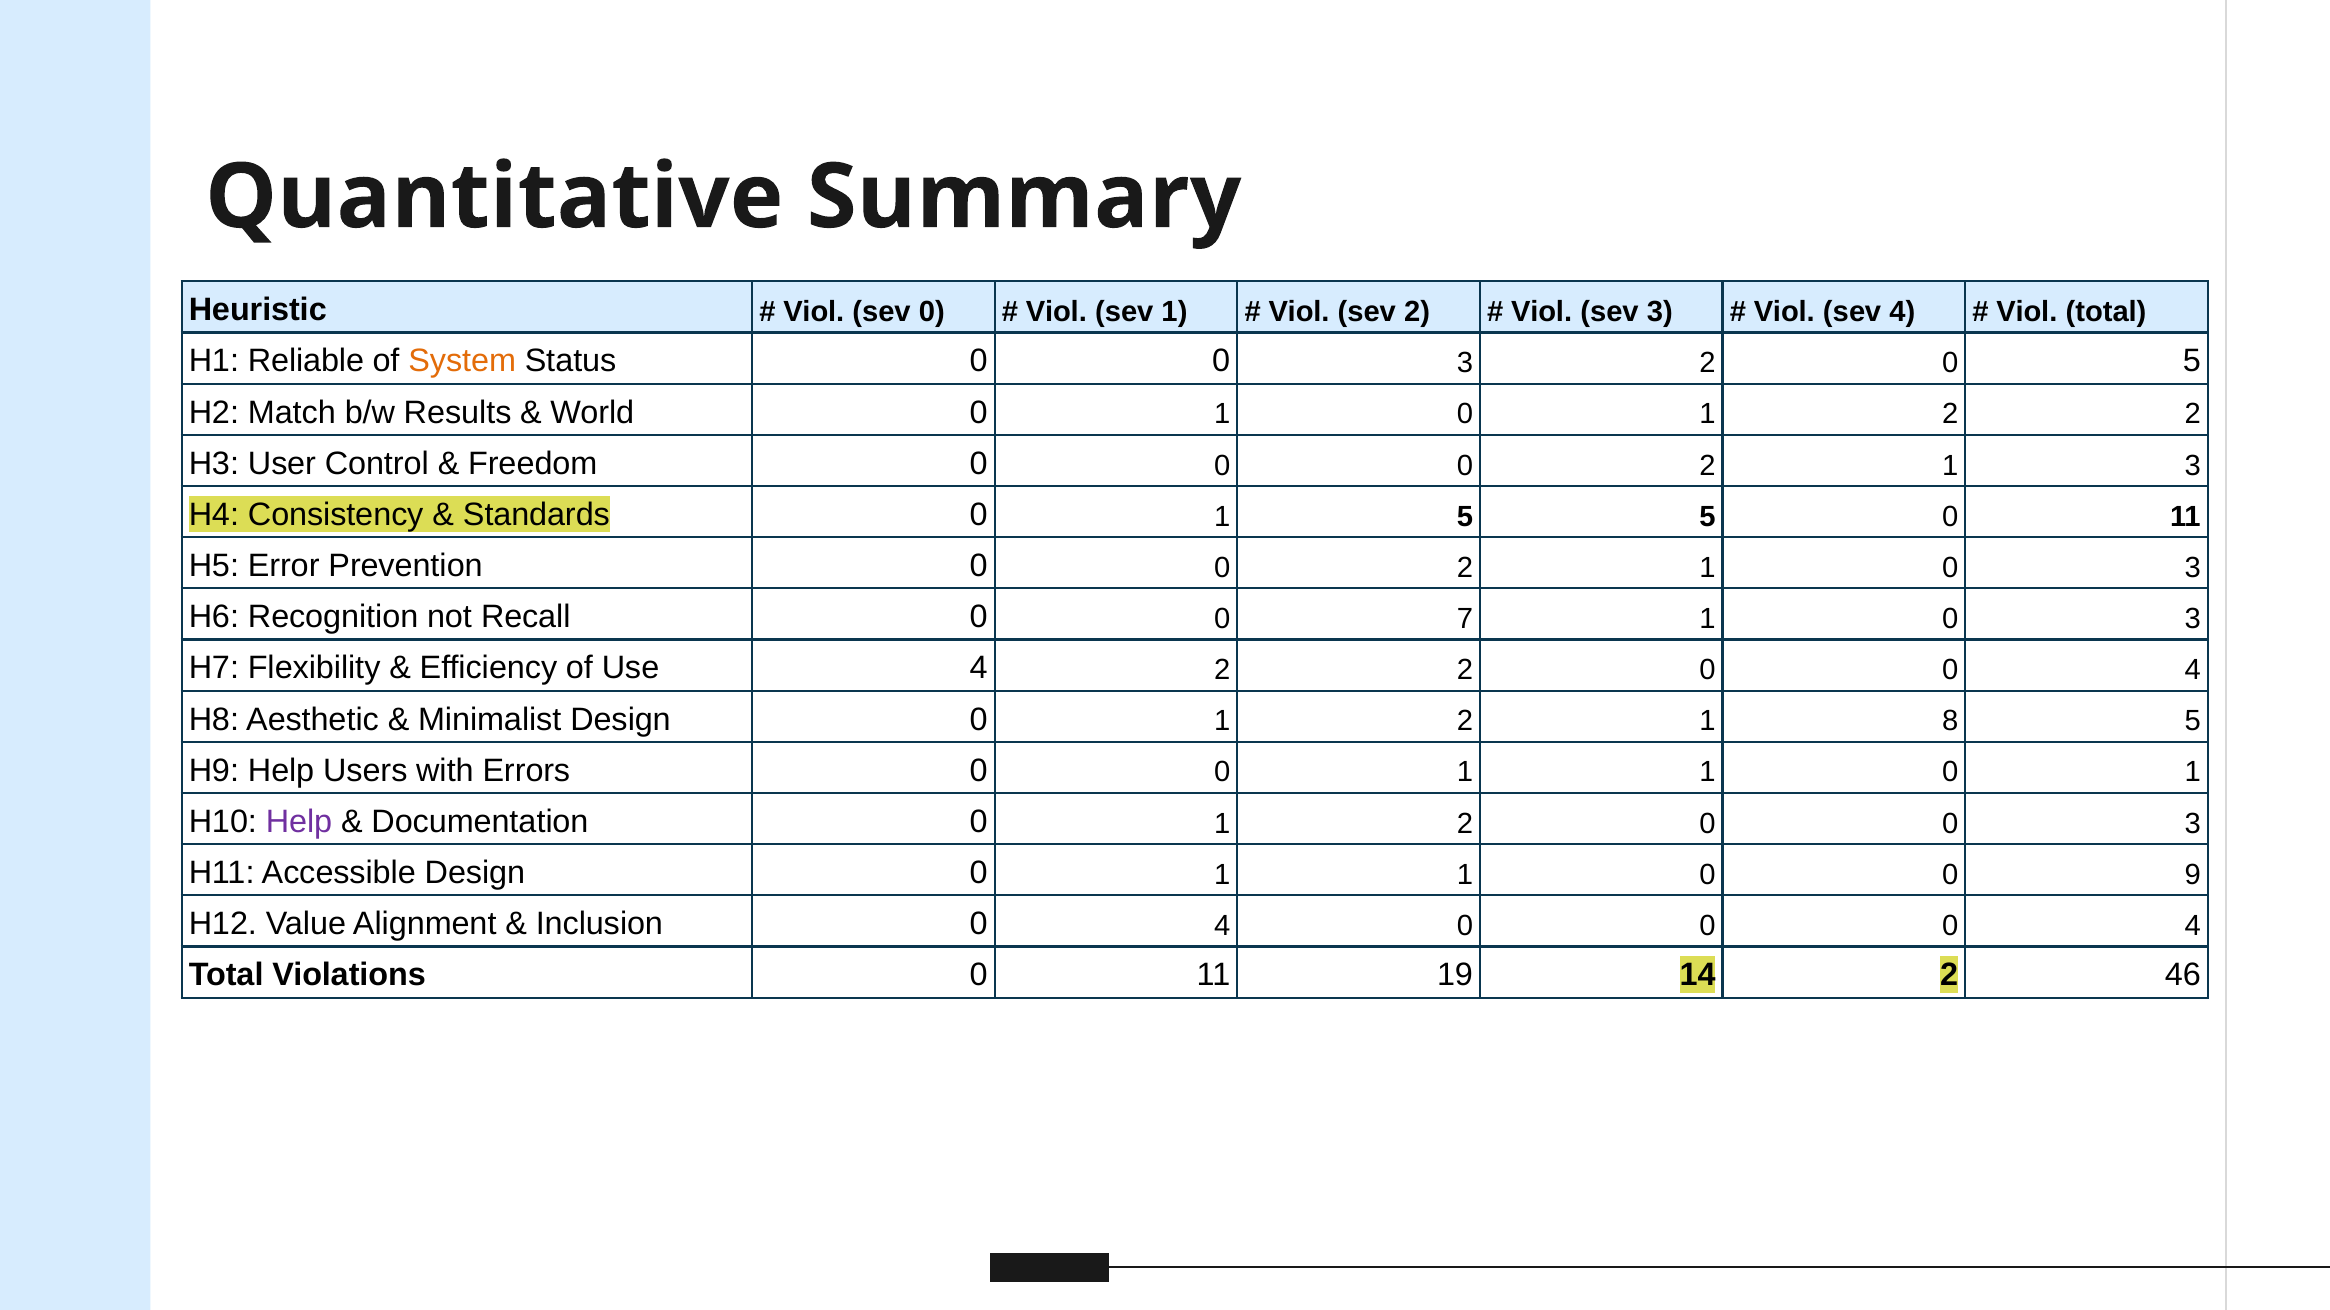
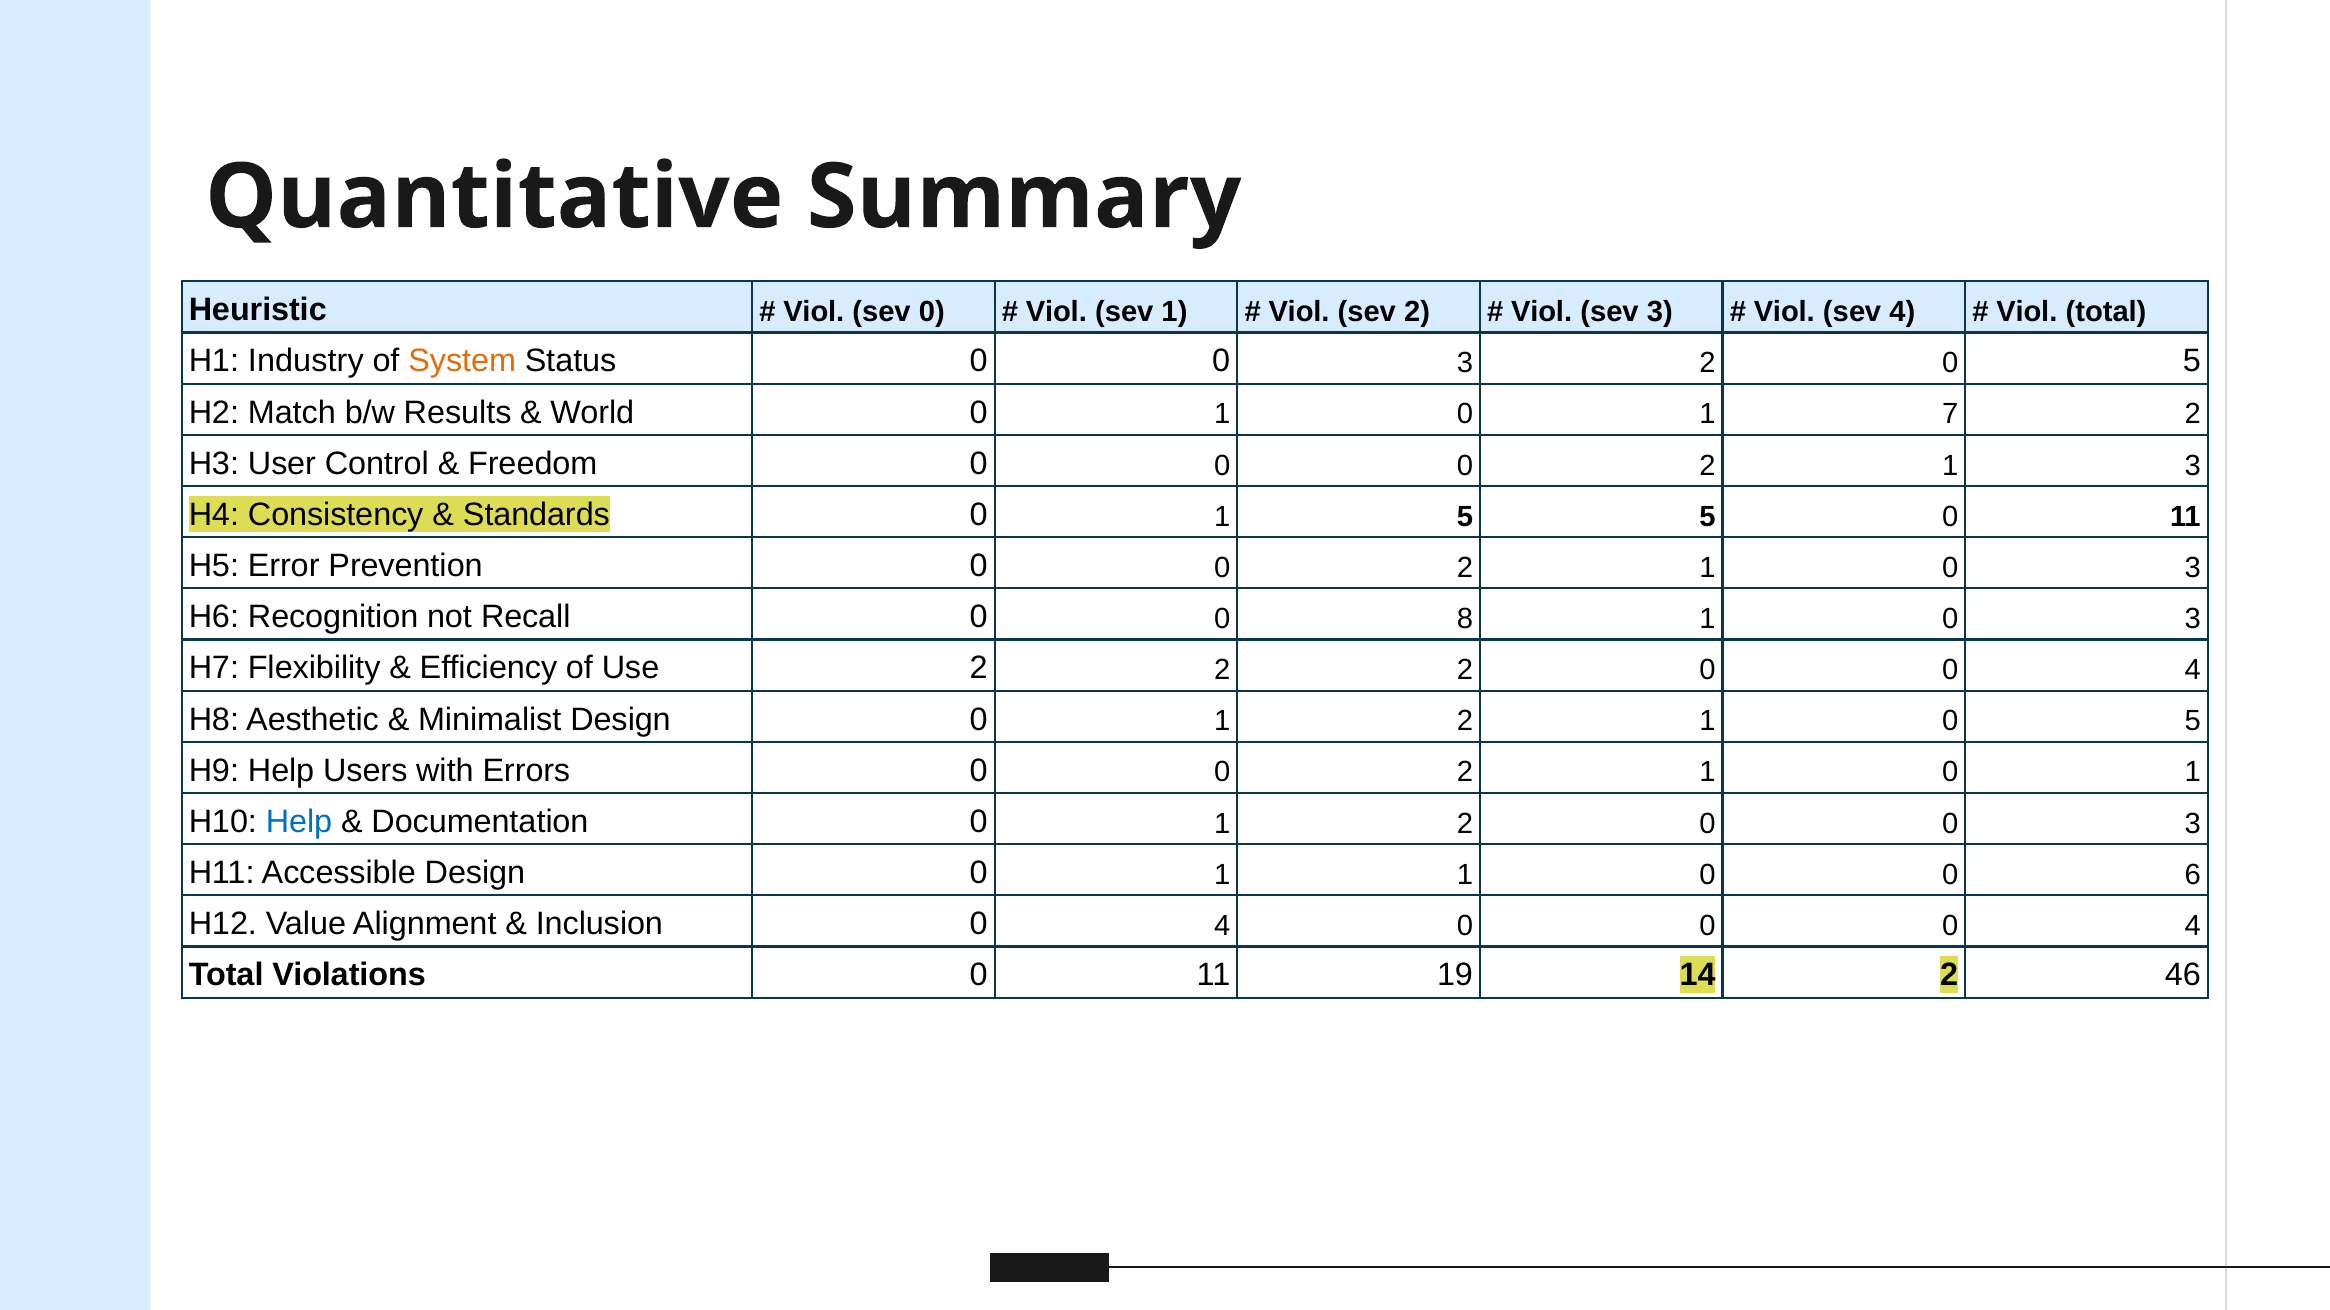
Reliable: Reliable -> Industry
1 0 1 2: 2 -> 7
7: 7 -> 8
Use 4: 4 -> 2
1 2 1 8: 8 -> 0
Errors 0 0 1: 1 -> 2
Help at (299, 822) colour: purple -> blue
9: 9 -> 6
